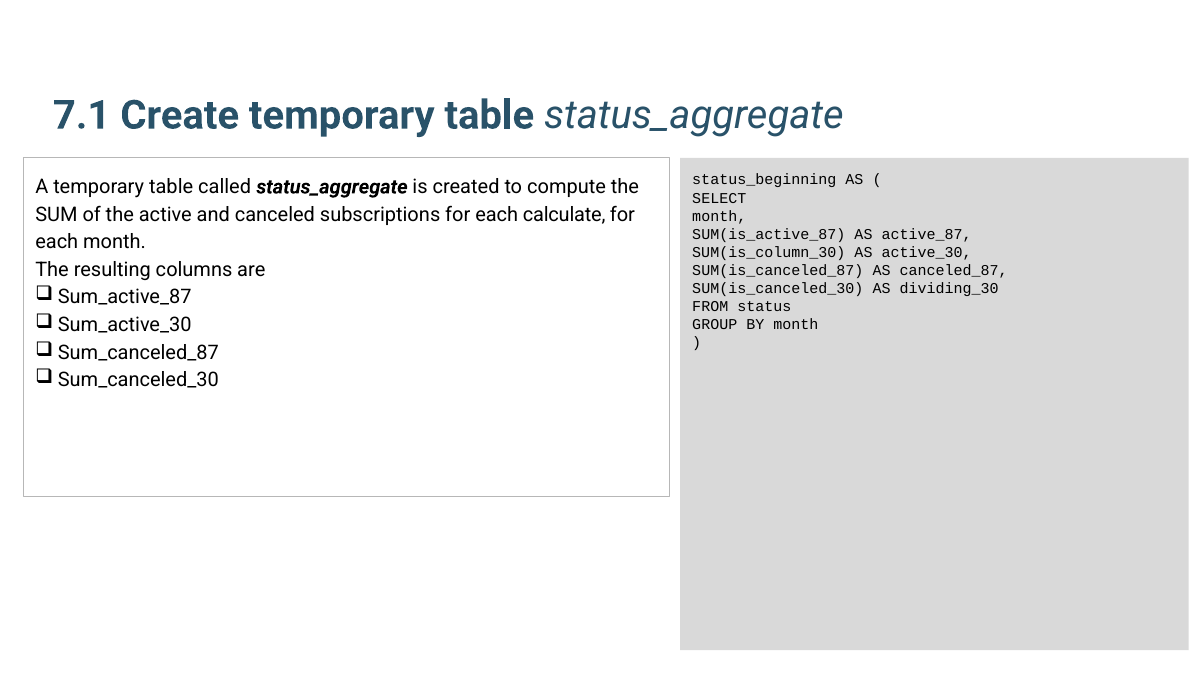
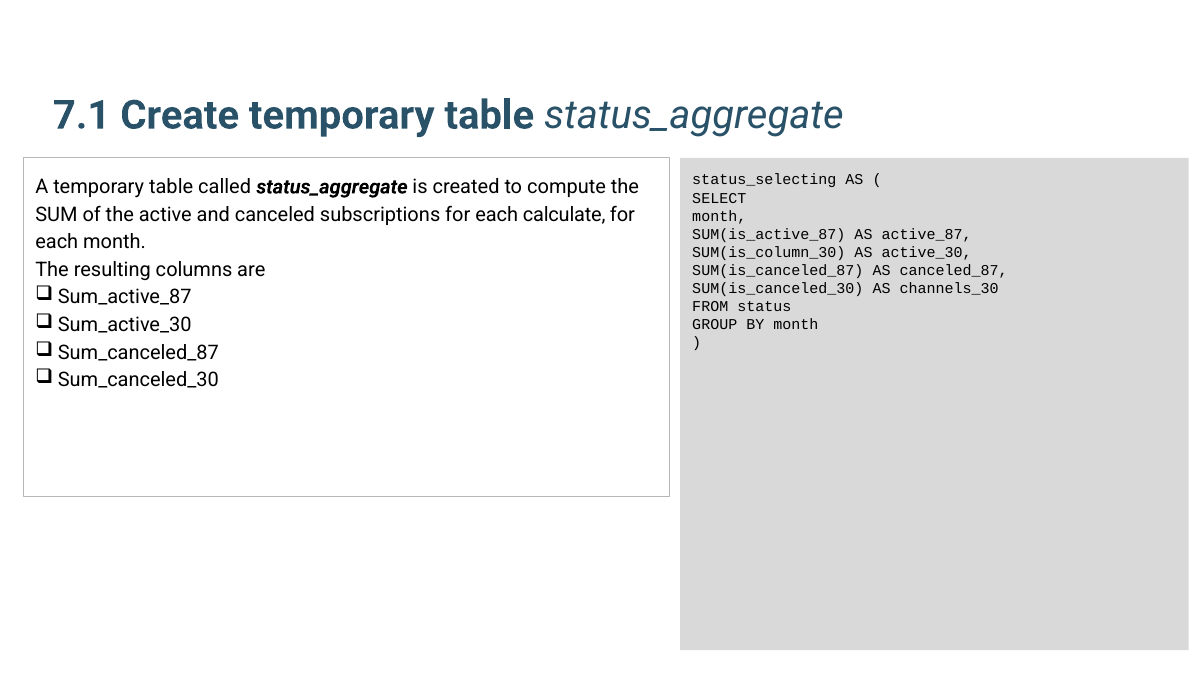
status_beginning: status_beginning -> status_selecting
dividing_30: dividing_30 -> channels_30
